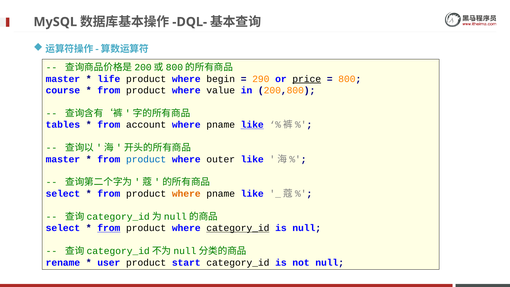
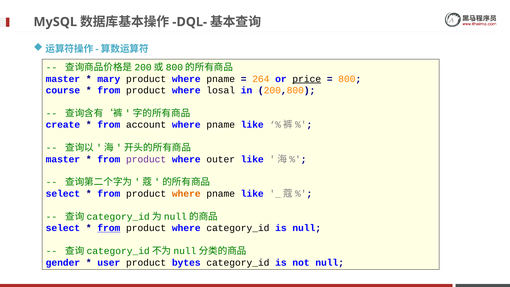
life: life -> mary
begin at (221, 79): begin -> pname
290: 290 -> 264
value: value -> losal
tables: tables -> create
like at (252, 125) underline: present -> none
product at (146, 159) colour: blue -> purple
category_id at (238, 228) underline: present -> none
rename: rename -> gender
start: start -> bytes
